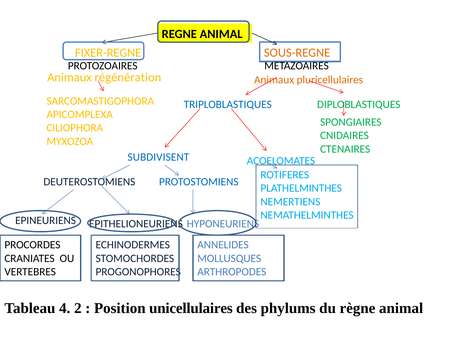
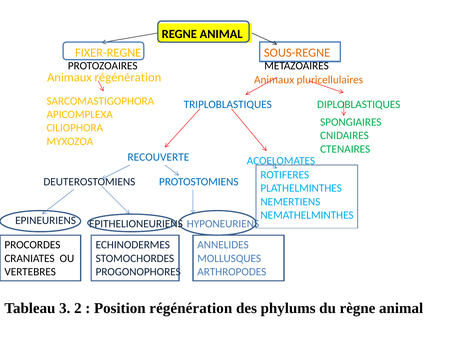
SUBDIVISENT: SUBDIVISENT -> RECOUVERTE
4: 4 -> 3
Position unicellulaires: unicellulaires -> régénération
